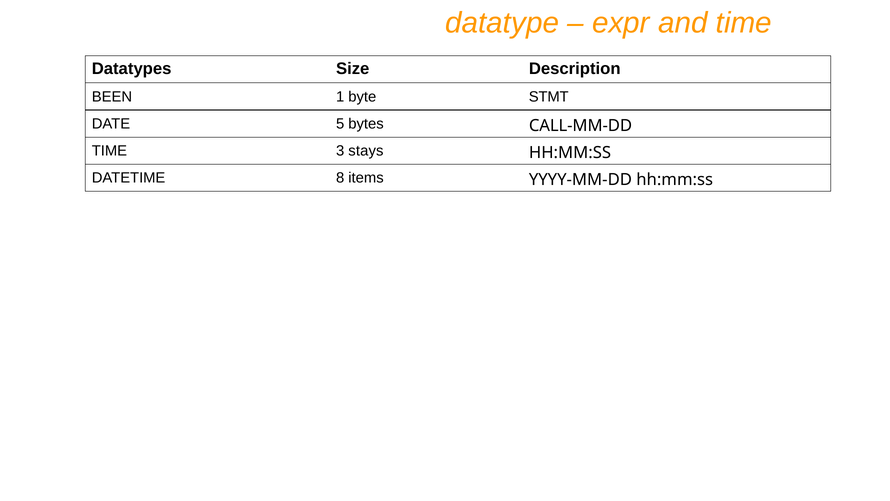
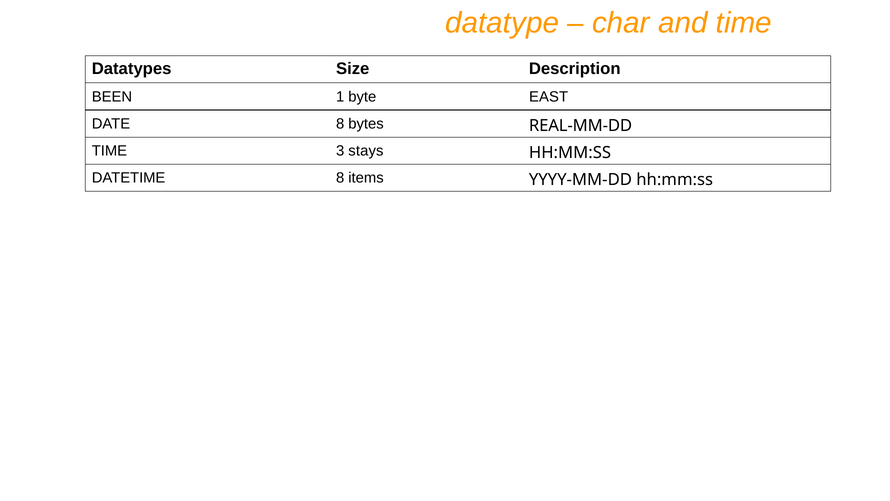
expr: expr -> char
STMT: STMT -> EAST
DATE 5: 5 -> 8
CALL-MM-DD: CALL-MM-DD -> REAL-MM-DD
